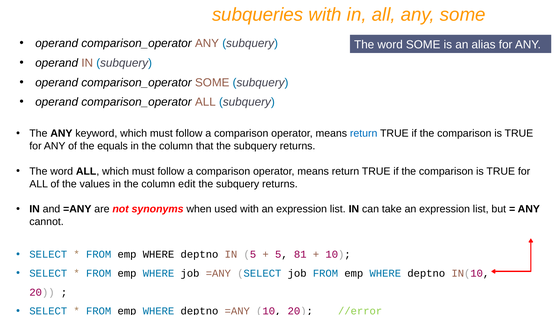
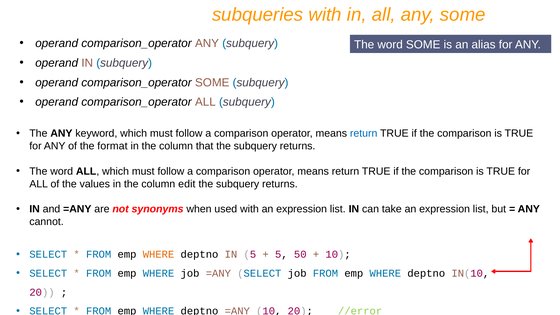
equals: equals -> format
WHERE at (159, 254) colour: black -> orange
81: 81 -> 50
